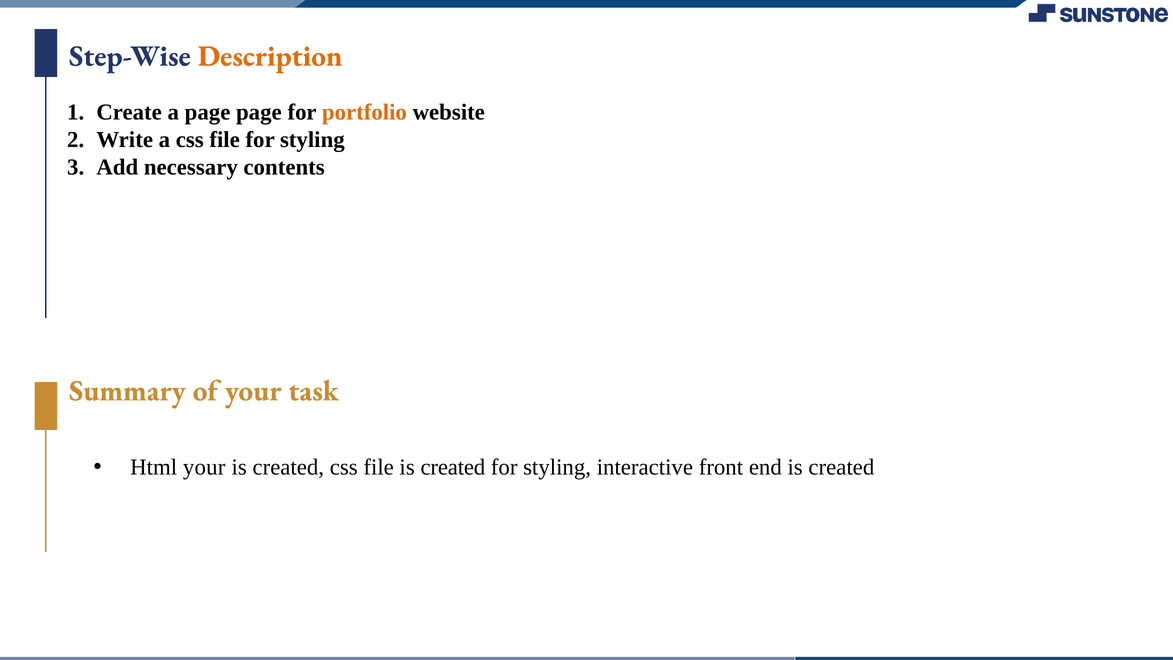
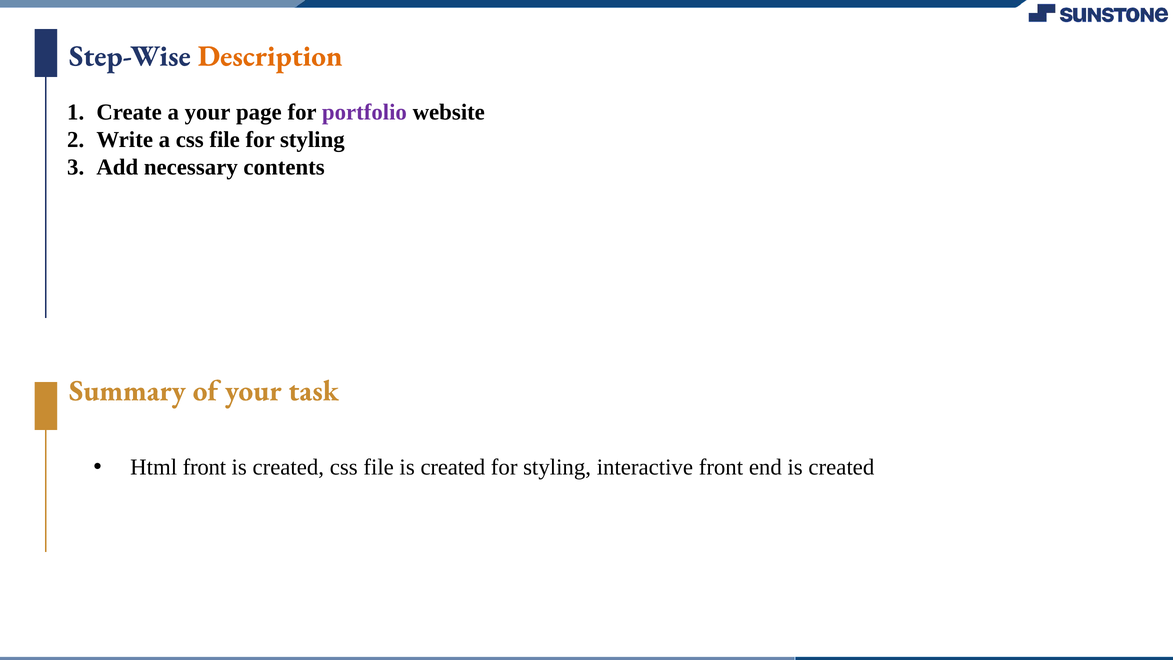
a page: page -> your
portfolio colour: orange -> purple
Html your: your -> front
